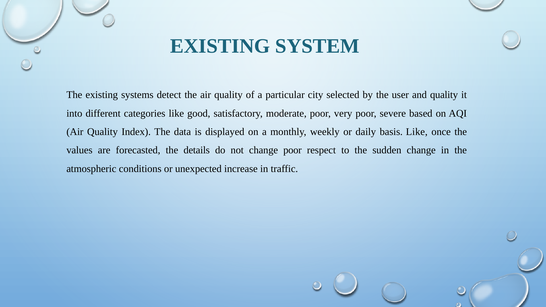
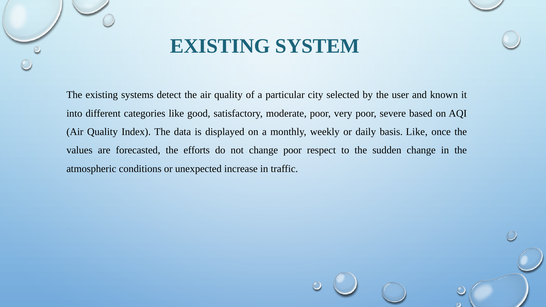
and quality: quality -> known
details: details -> efforts
